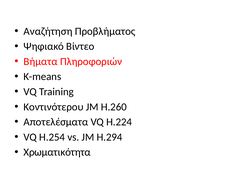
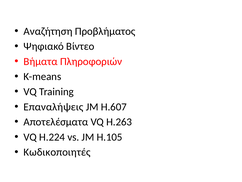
Κοντινότερου: Κοντινότερου -> Επαναλήψεις
H.260: H.260 -> H.607
H.224: H.224 -> H.263
H.254: H.254 -> H.224
H.294: H.294 -> H.105
Χρωματικότητα: Χρωματικότητα -> Κωδικοποιητές
